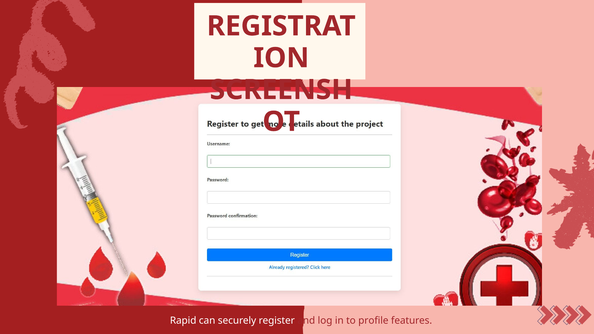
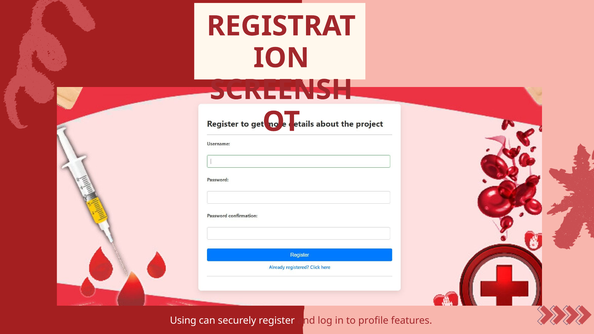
Rapid: Rapid -> Using
